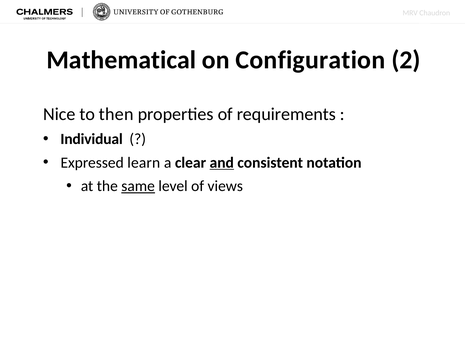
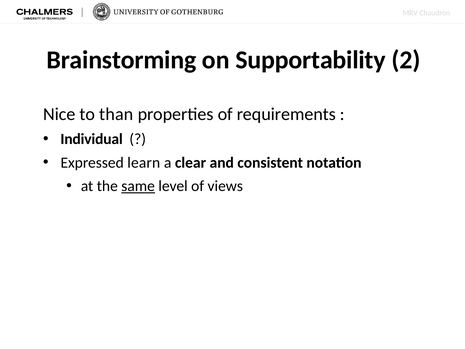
Mathematical: Mathematical -> Brainstorming
Configuration: Configuration -> Supportability
then: then -> than
and underline: present -> none
